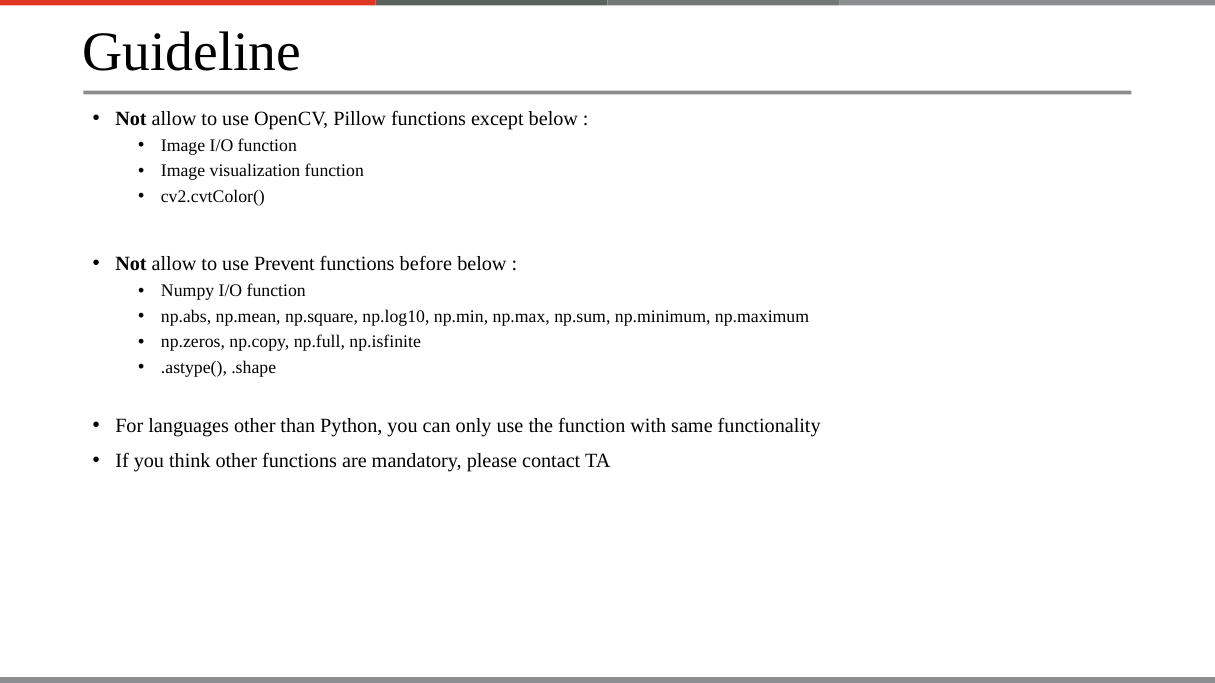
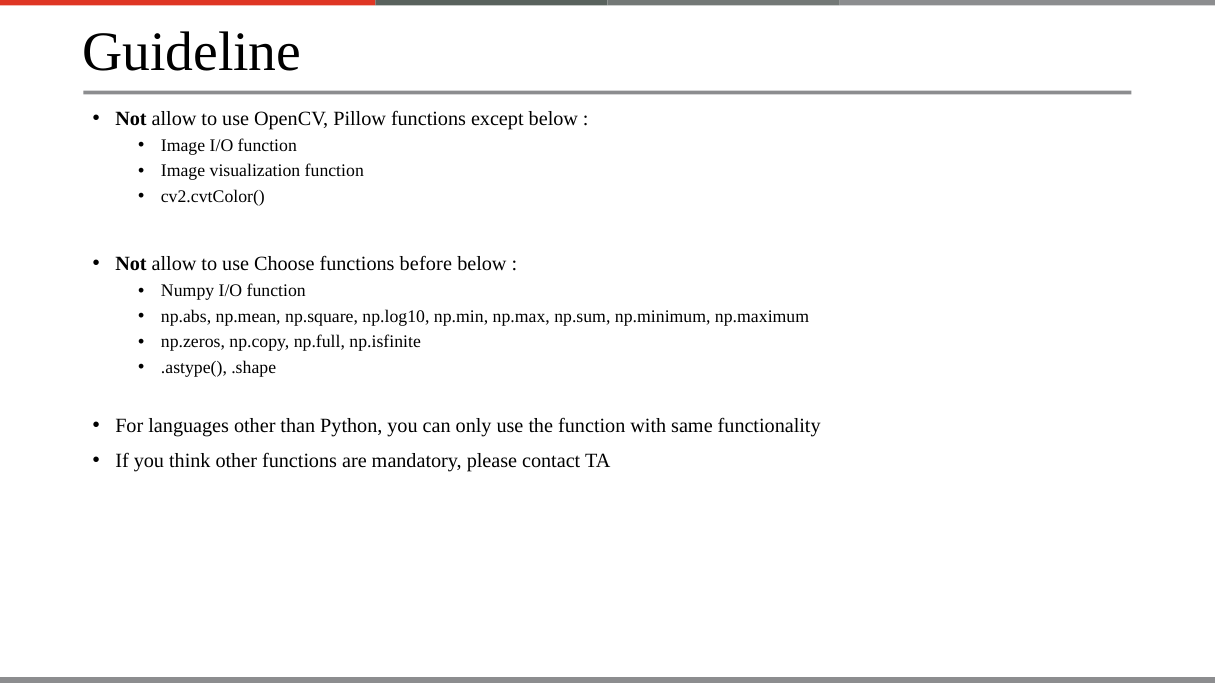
Prevent: Prevent -> Choose
